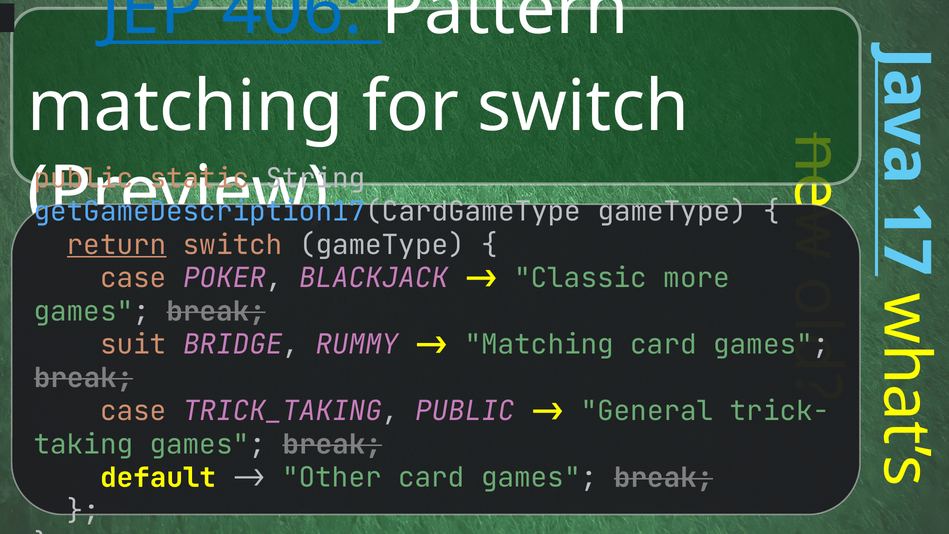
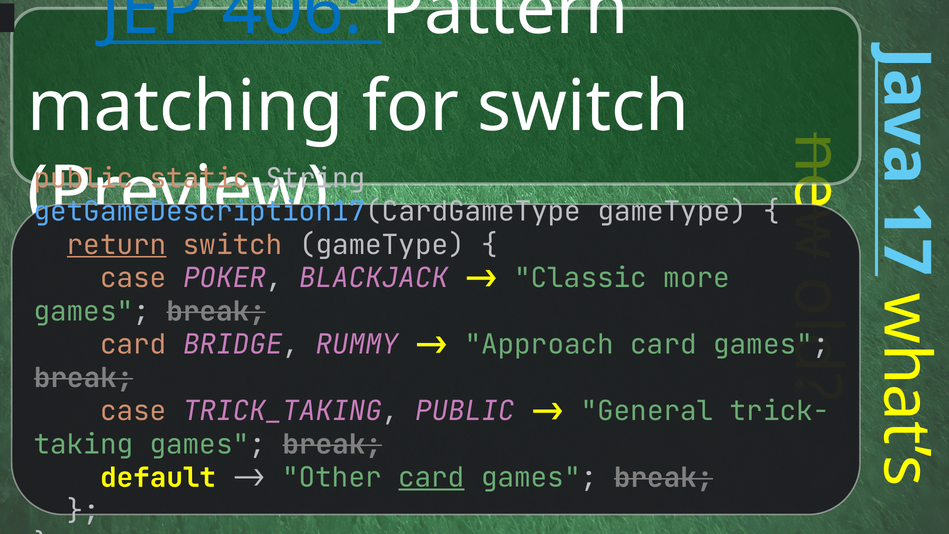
suit at (133, 345): suit -> card
Matching at (539, 345): Matching -> Approach
card at (431, 477) underline: none -> present
